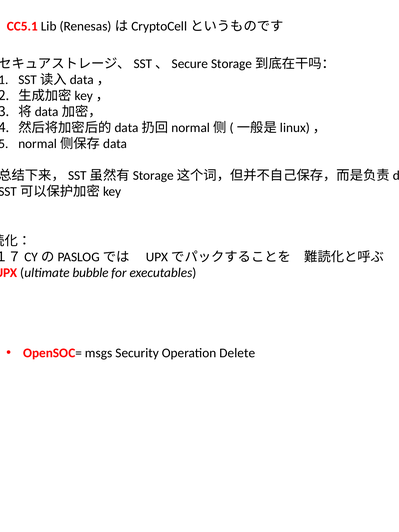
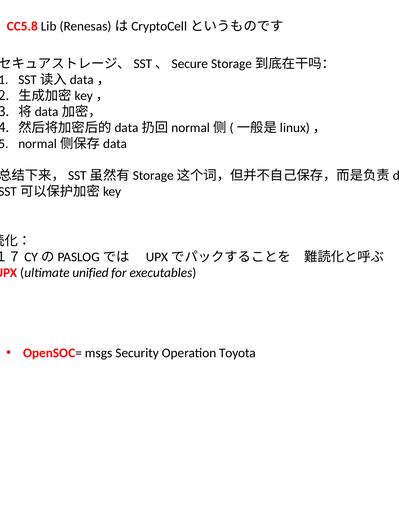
CC5.1: CC5.1 -> CC5.8
bubble: bubble -> unified
Delete: Delete -> Toyota
